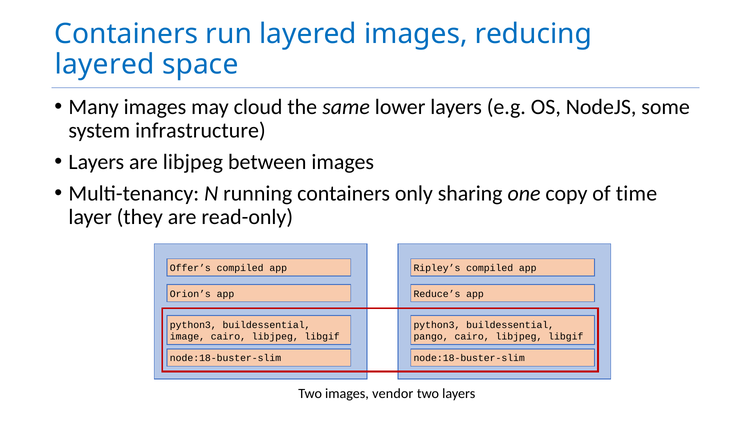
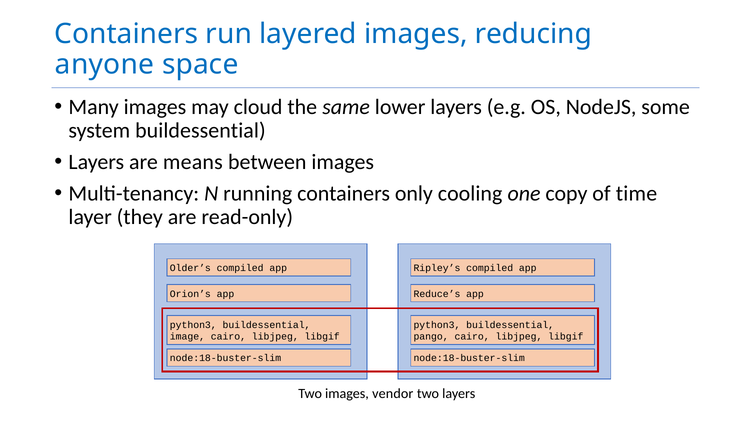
layered at (105, 65): layered -> anyone
system infrastructure: infrastructure -> buildessential
are libjpeg: libjpeg -> means
sharing: sharing -> cooling
Offer’s: Offer’s -> Older’s
